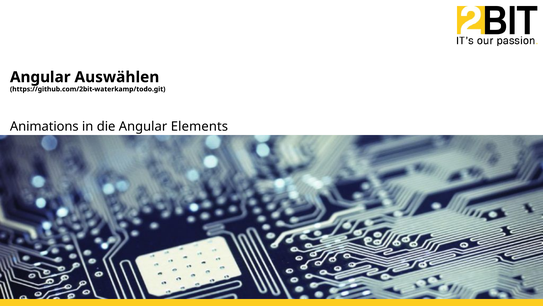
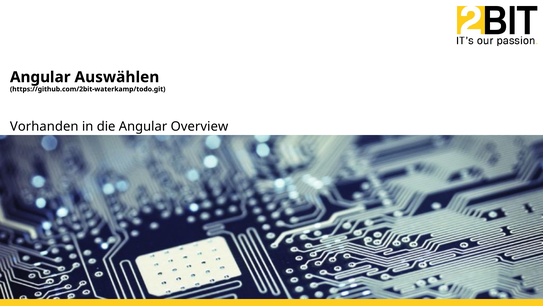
Animations: Animations -> Vorhanden
Elements: Elements -> Overview
